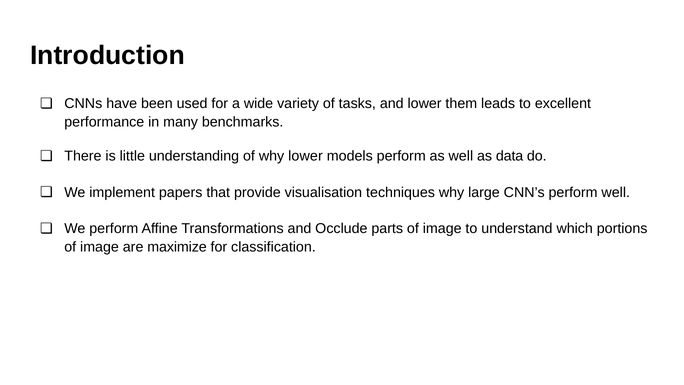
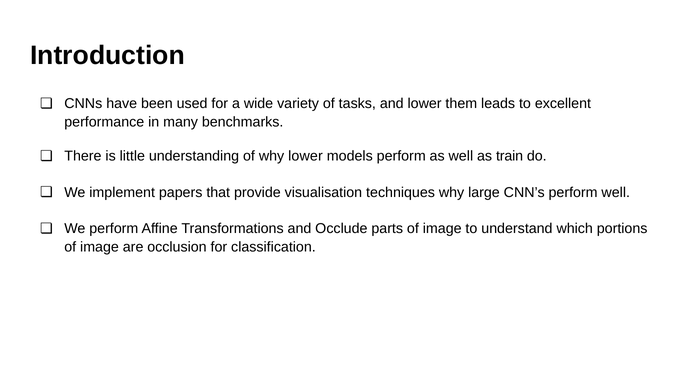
data: data -> train
maximize: maximize -> occlusion
